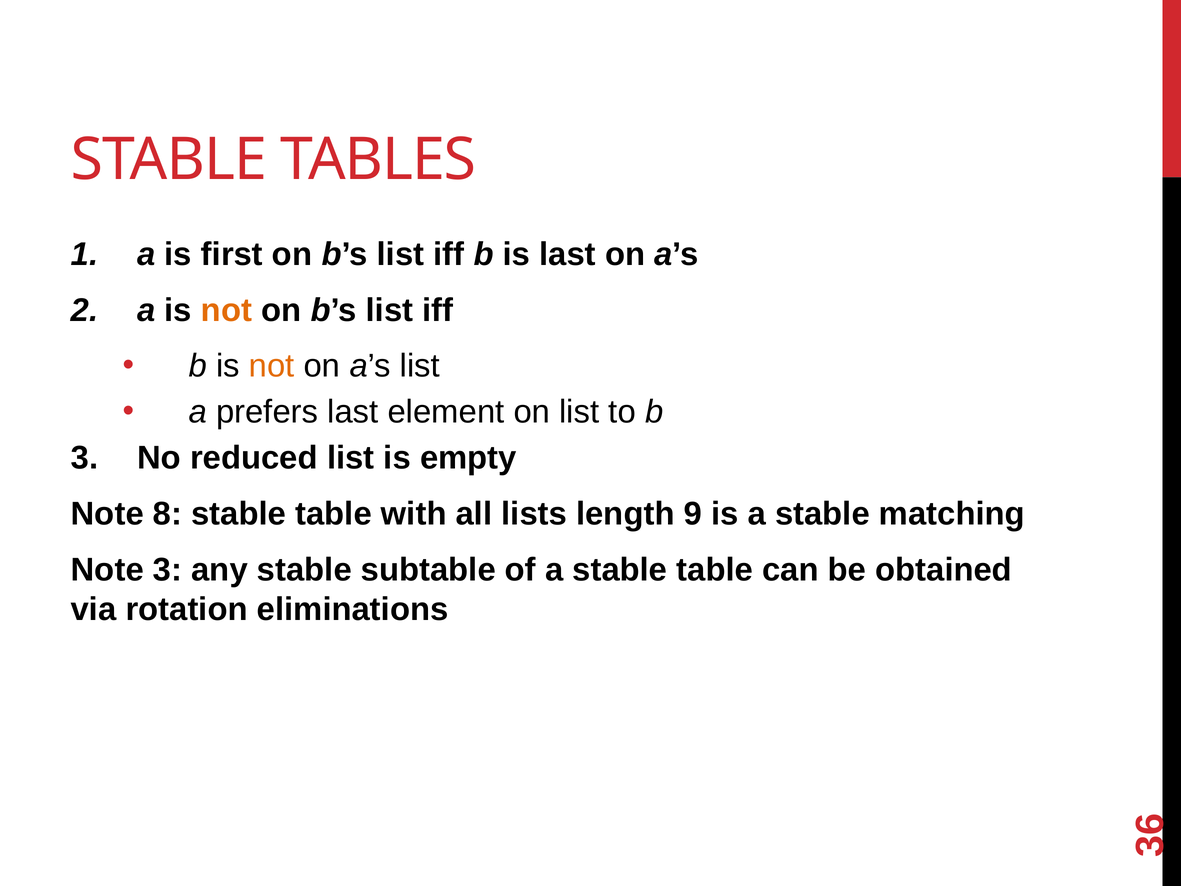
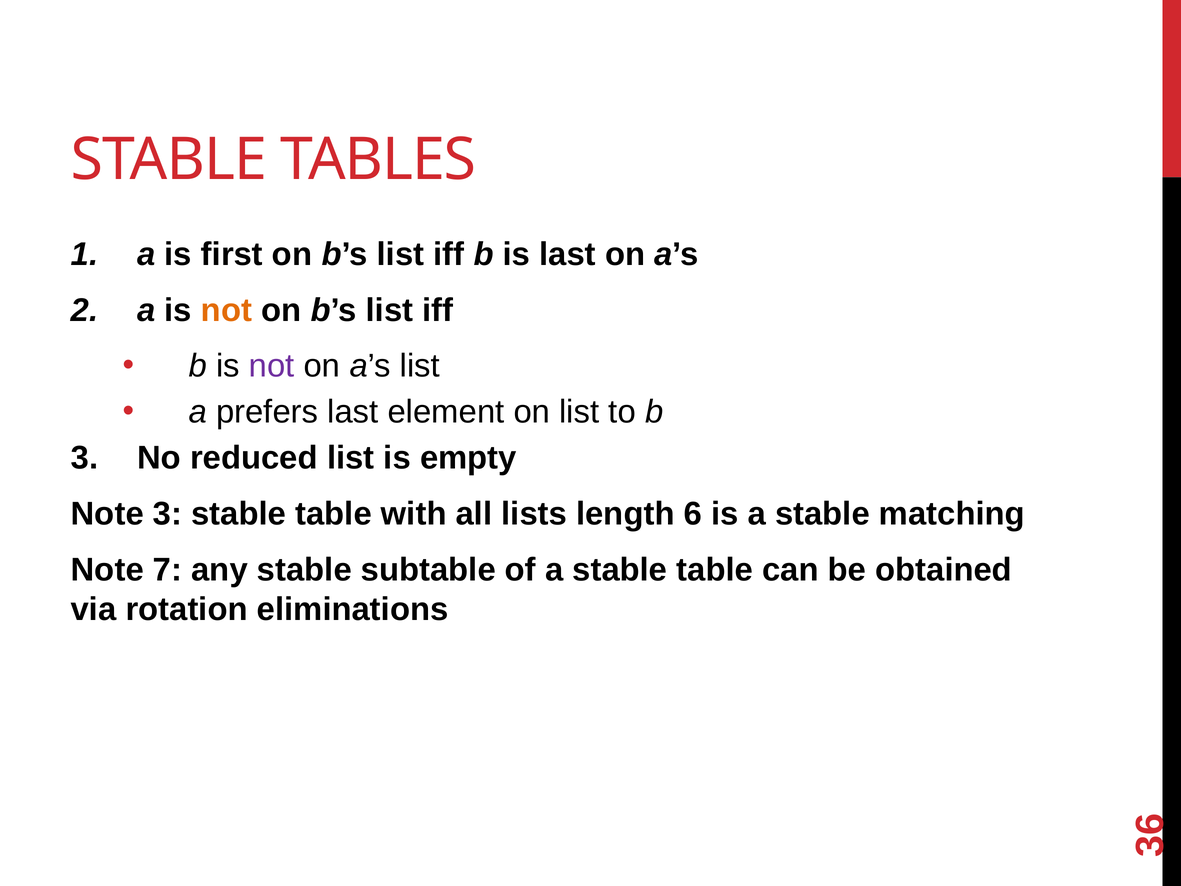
not at (272, 366) colour: orange -> purple
Note 8: 8 -> 3
length 9: 9 -> 6
Note 3: 3 -> 7
